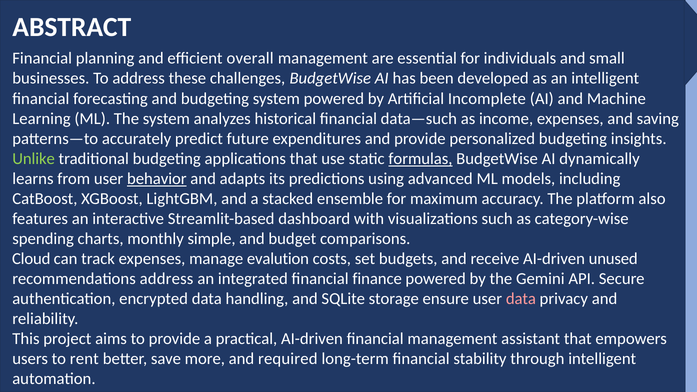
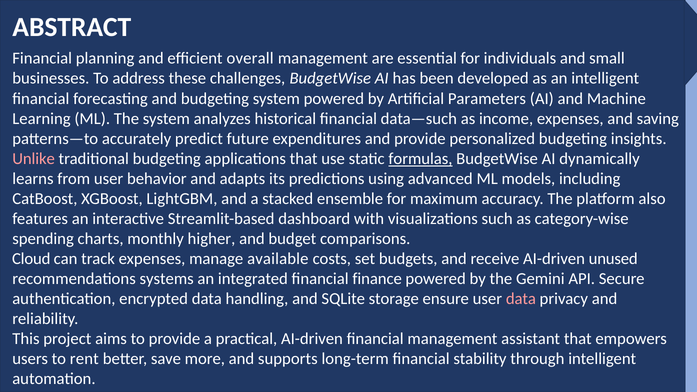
Incomplete: Incomplete -> Parameters
Unlike colour: light green -> pink
behavior underline: present -> none
simple: simple -> higher
evalution: evalution -> available
recommendations address: address -> systems
required: required -> supports
